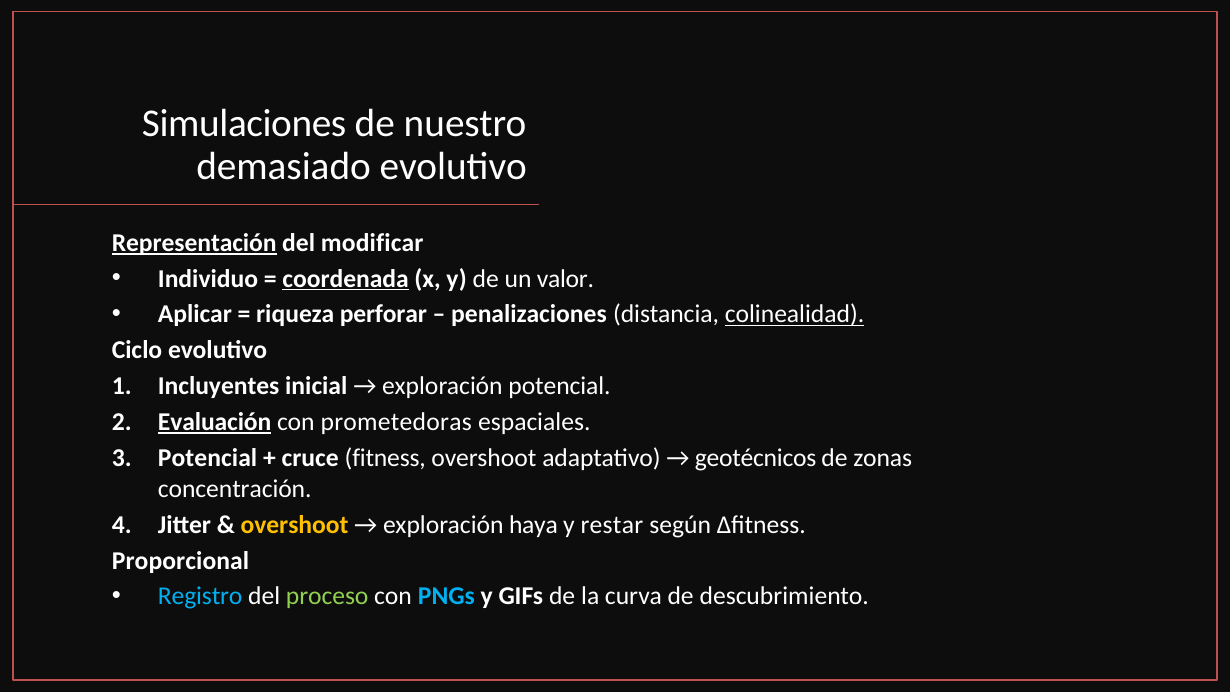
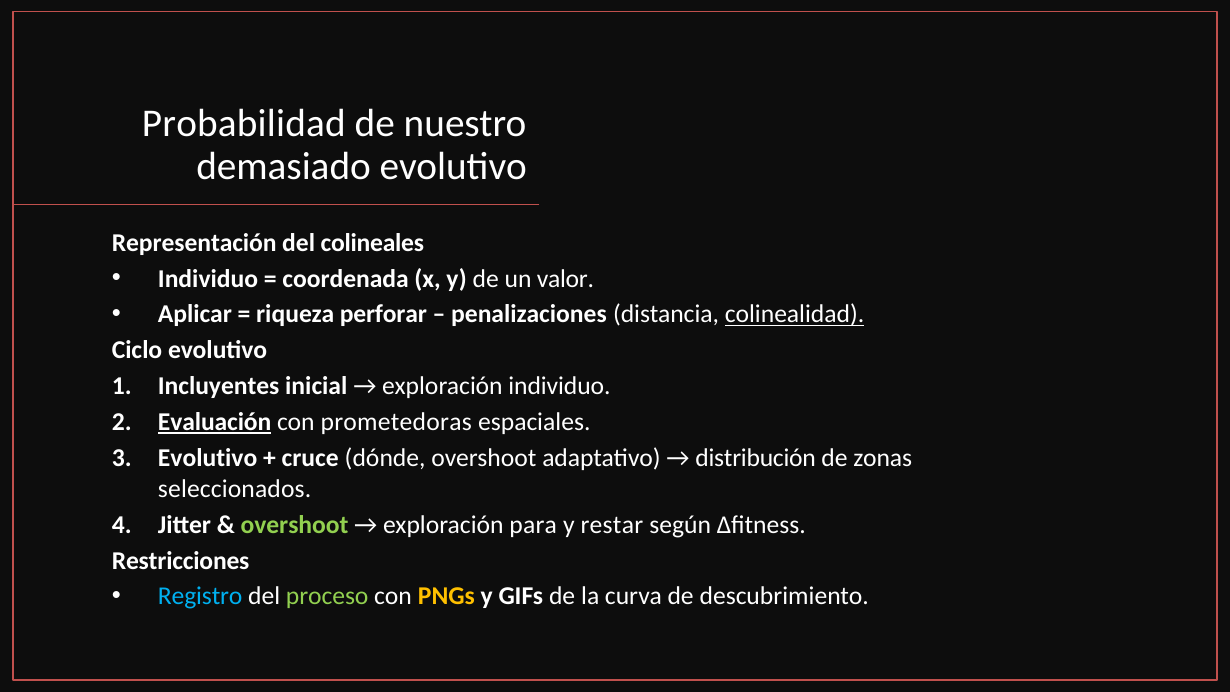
Simulaciones: Simulaciones -> Probabilidad
Representación underline: present -> none
modificar: modificar -> colineales
coordenada underline: present -> none
exploración potencial: potencial -> individuo
Potencial at (208, 458): Potencial -> Evolutivo
fitness: fitness -> dónde
geotécnicos: geotécnicos -> distribución
concentración: concentración -> seleccionados
overshoot at (295, 525) colour: yellow -> light green
haya: haya -> para
Proporcional: Proporcional -> Restricciones
PNGs colour: light blue -> yellow
